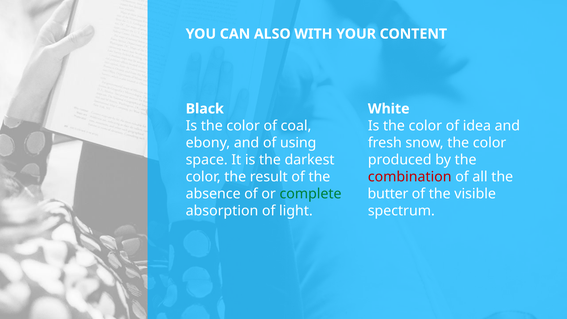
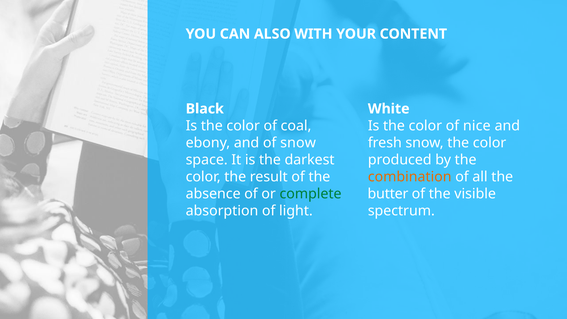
idea: idea -> nice
of using: using -> snow
combination colour: red -> orange
